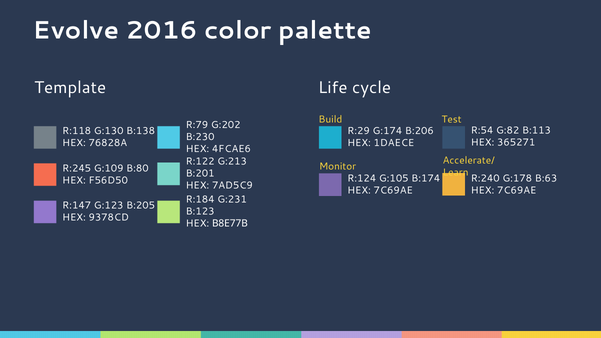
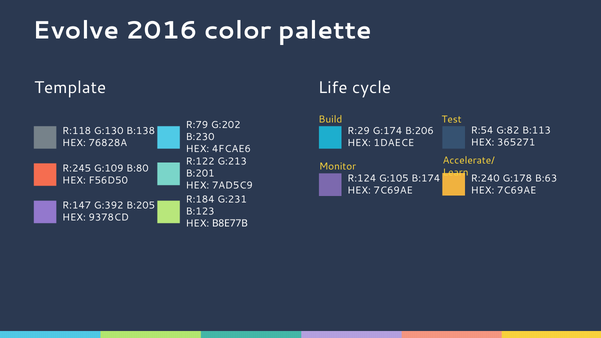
G:123: G:123 -> G:392
